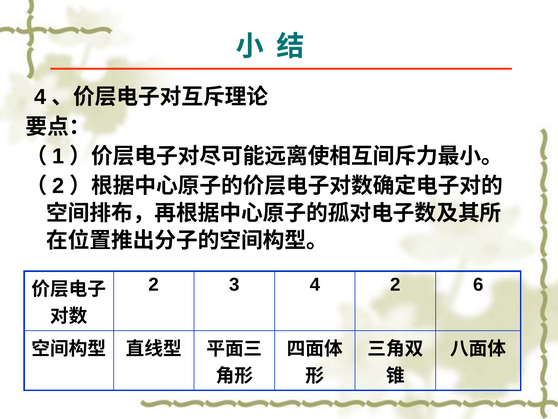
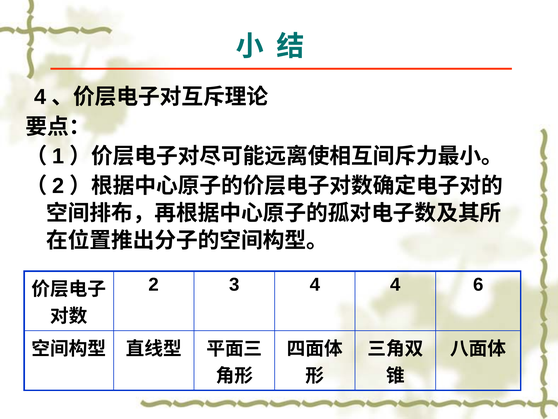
4 2: 2 -> 4
